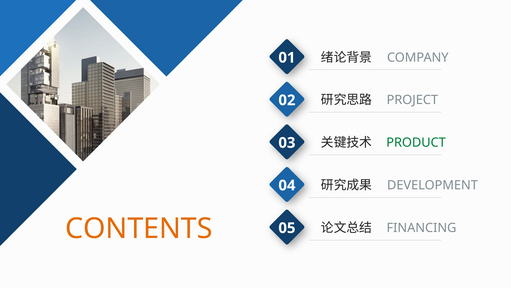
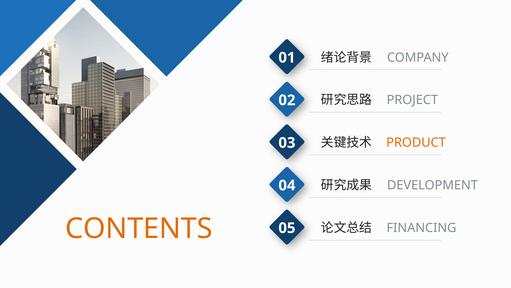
PRODUCT colour: green -> orange
